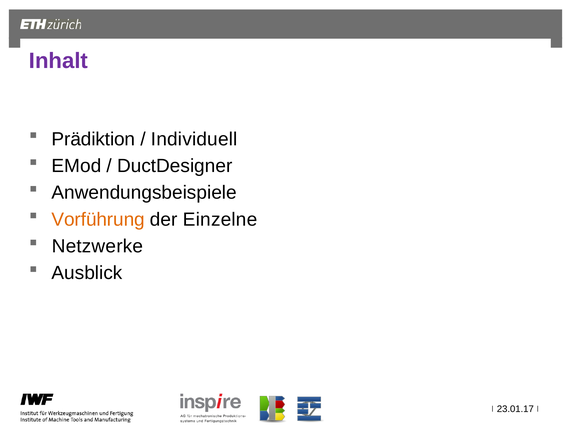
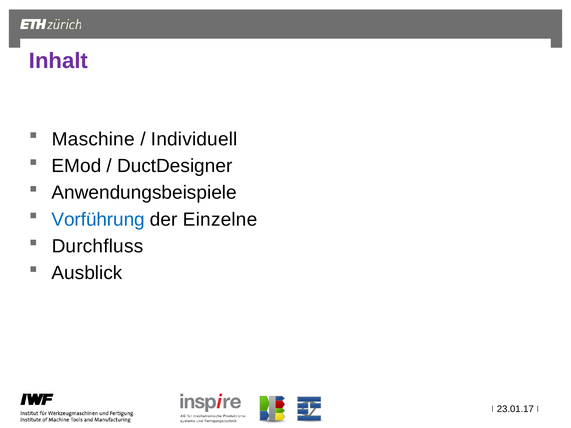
Prädiktion: Prädiktion -> Maschine
Vorführung colour: orange -> blue
Netzwerke: Netzwerke -> Durchfluss
